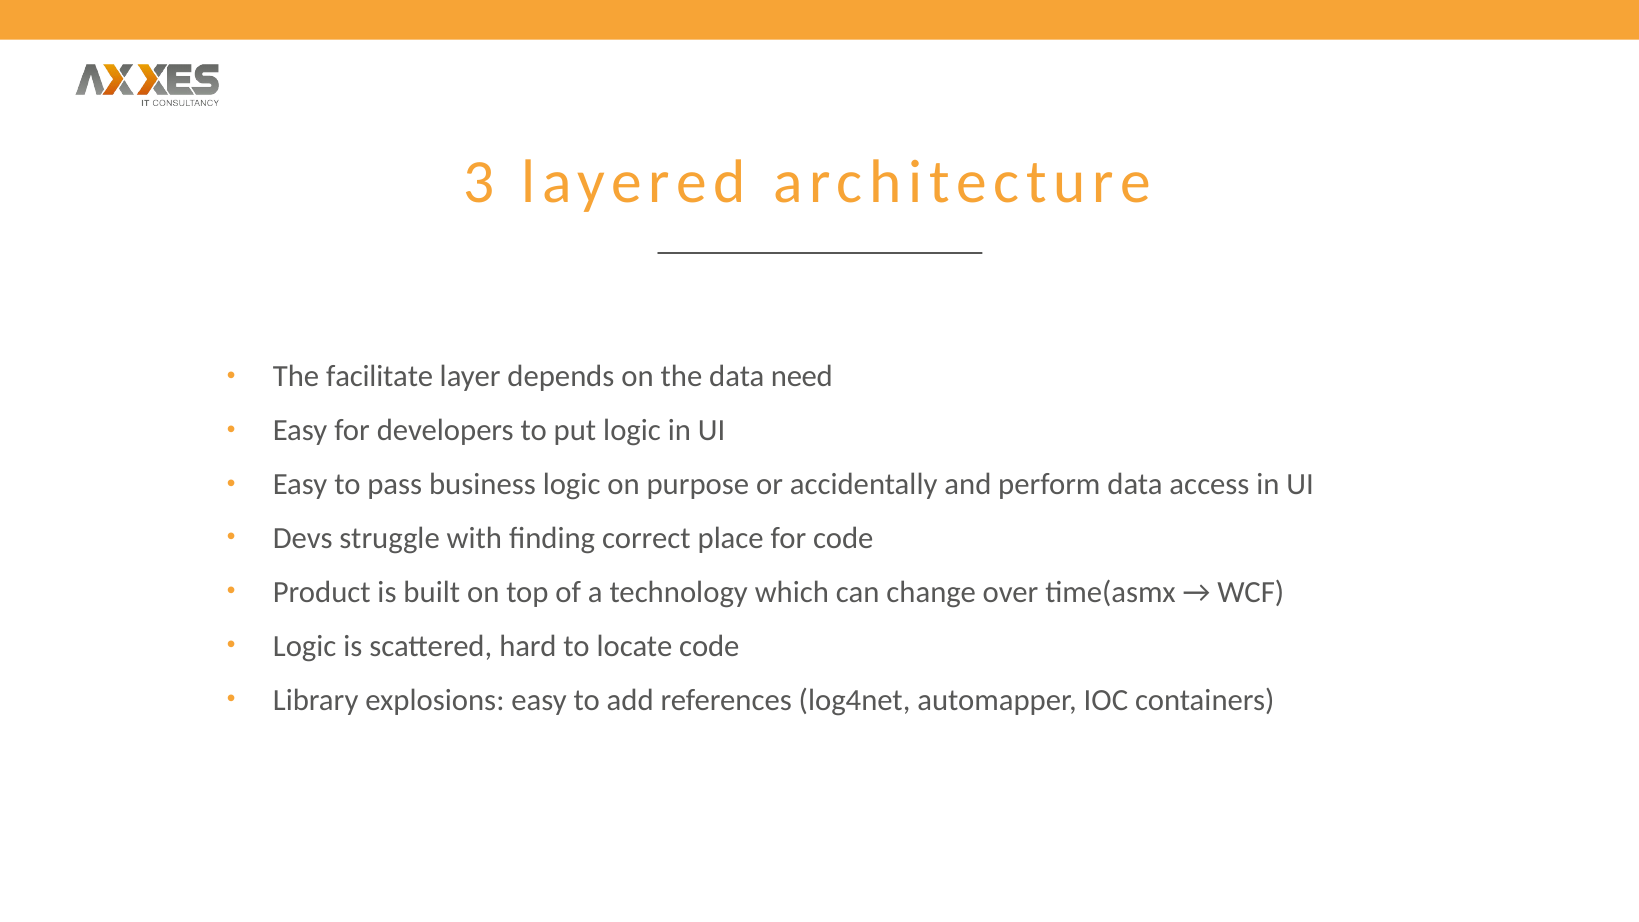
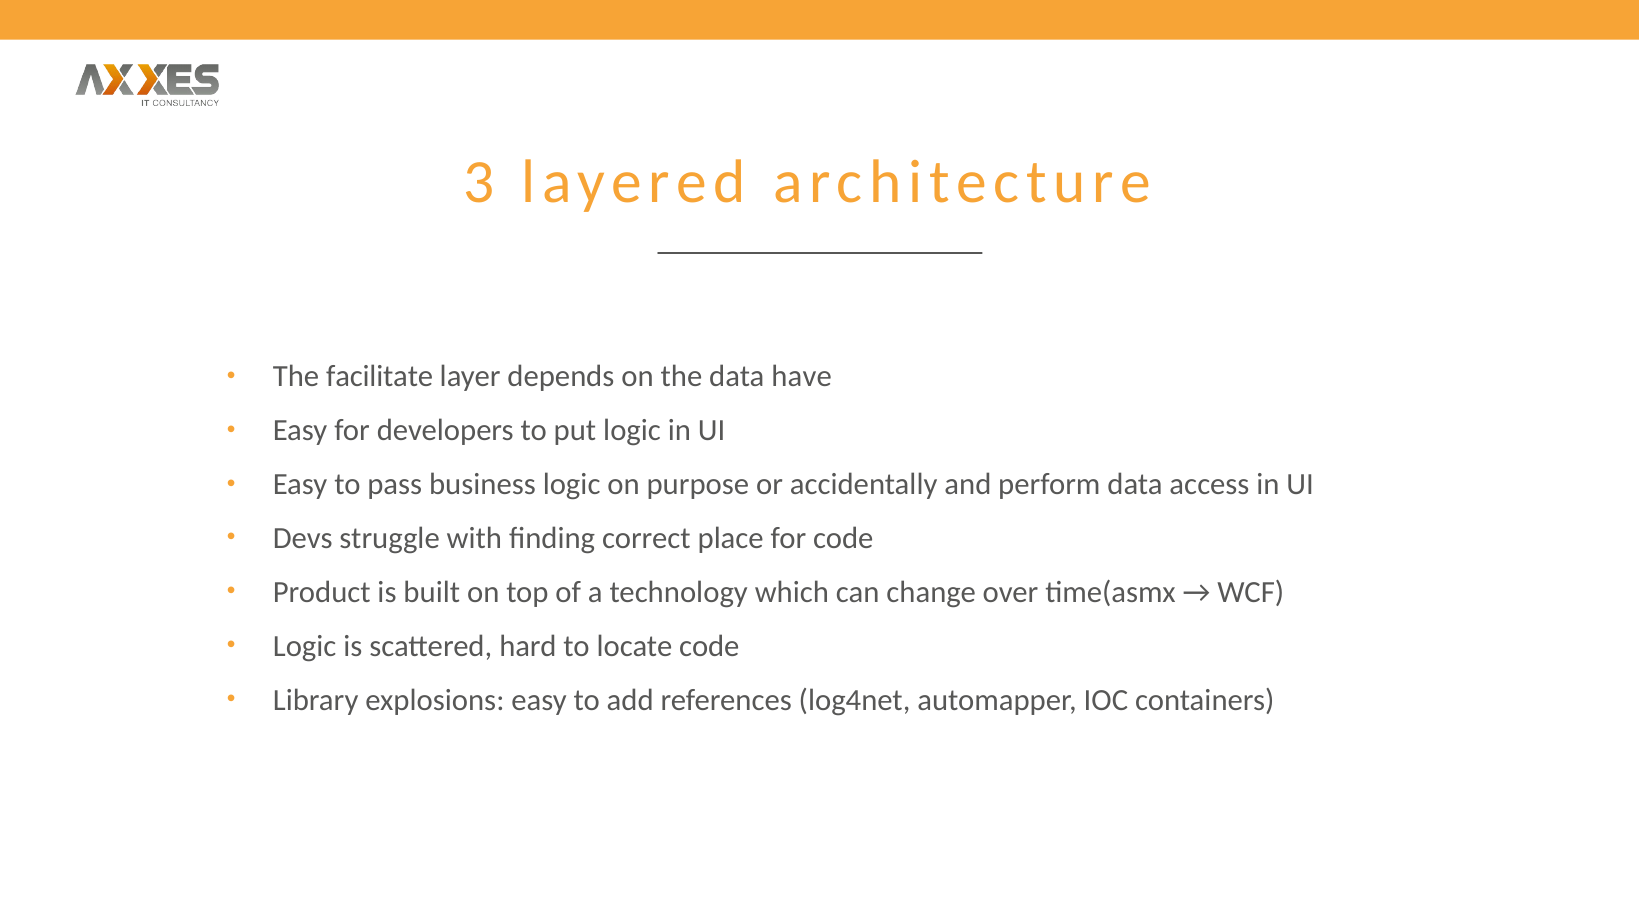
need: need -> have
